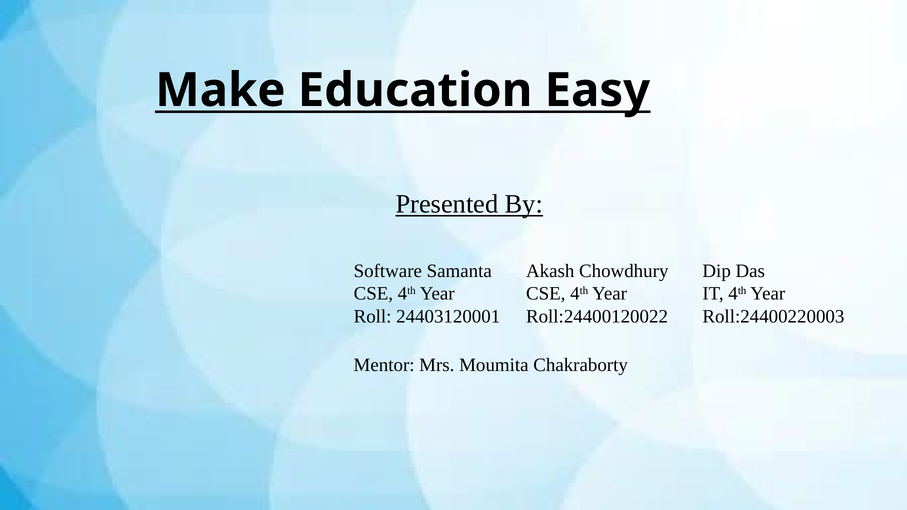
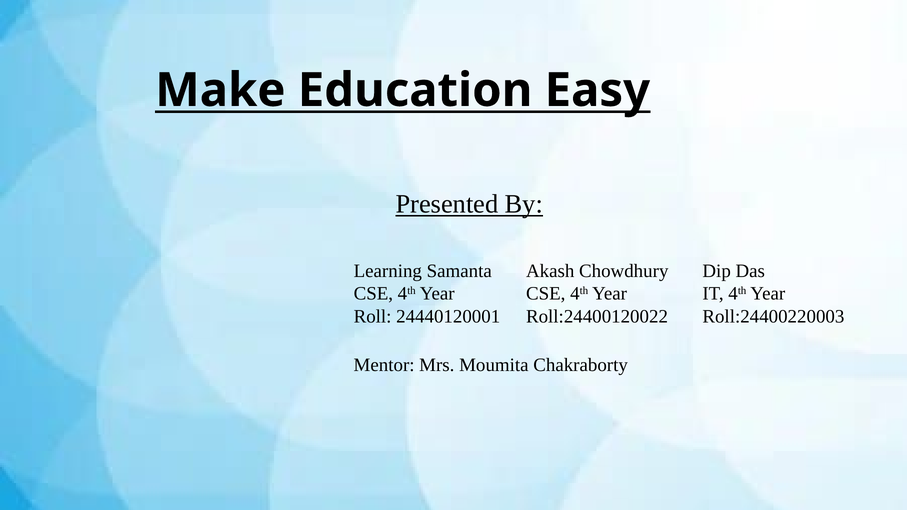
Software: Software -> Learning
24403120001: 24403120001 -> 24440120001
